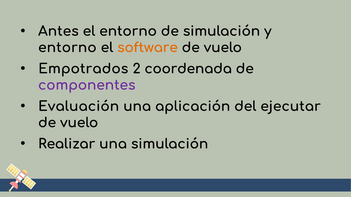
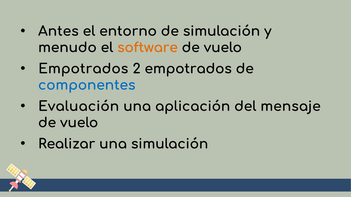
entorno at (67, 48): entorno -> menudo
2 coordenada: coordenada -> empotrados
componentes colour: purple -> blue
ejecutar: ejecutar -> mensaje
